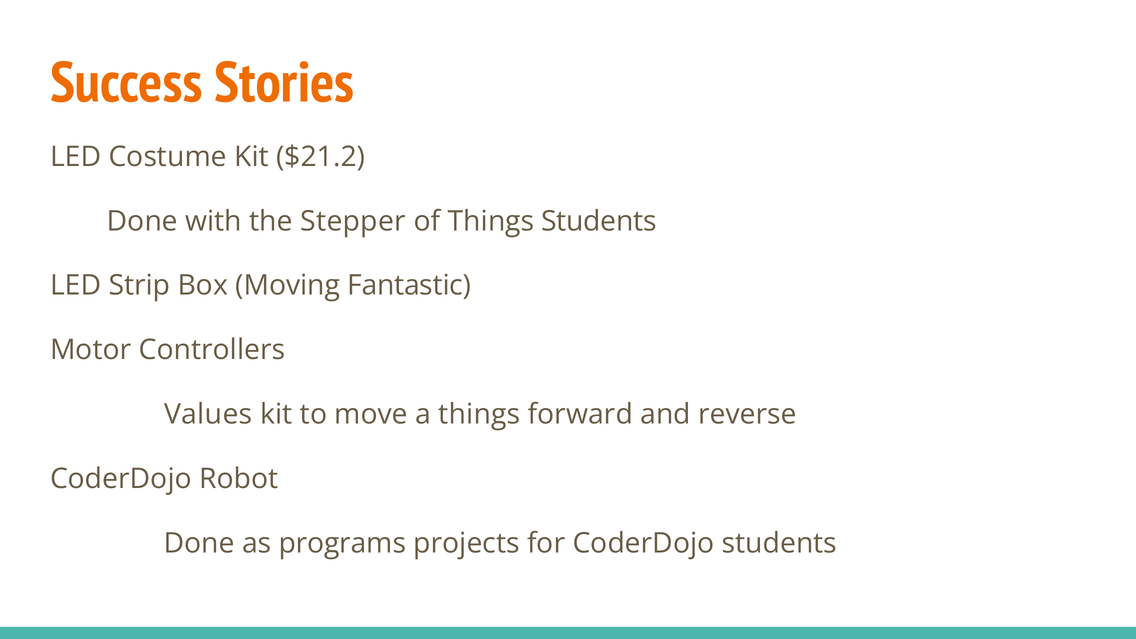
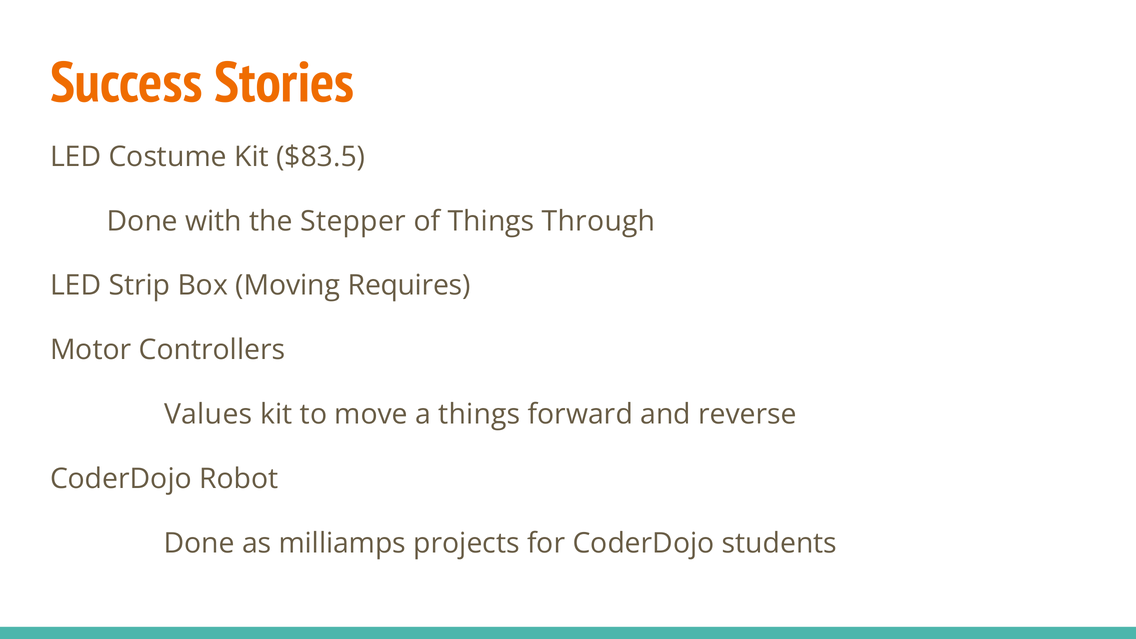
$21.2: $21.2 -> $83.5
Things Students: Students -> Through
Fantastic: Fantastic -> Requires
programs: programs -> milliamps
